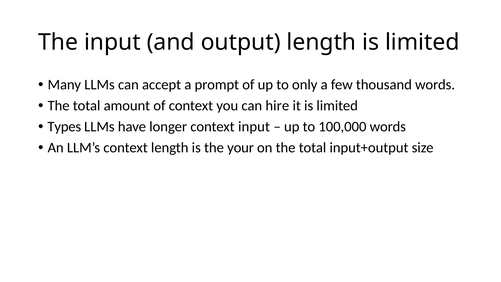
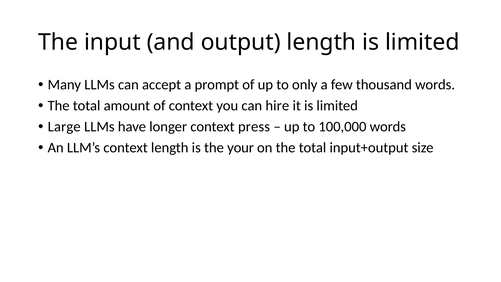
Types: Types -> Large
context input: input -> press
